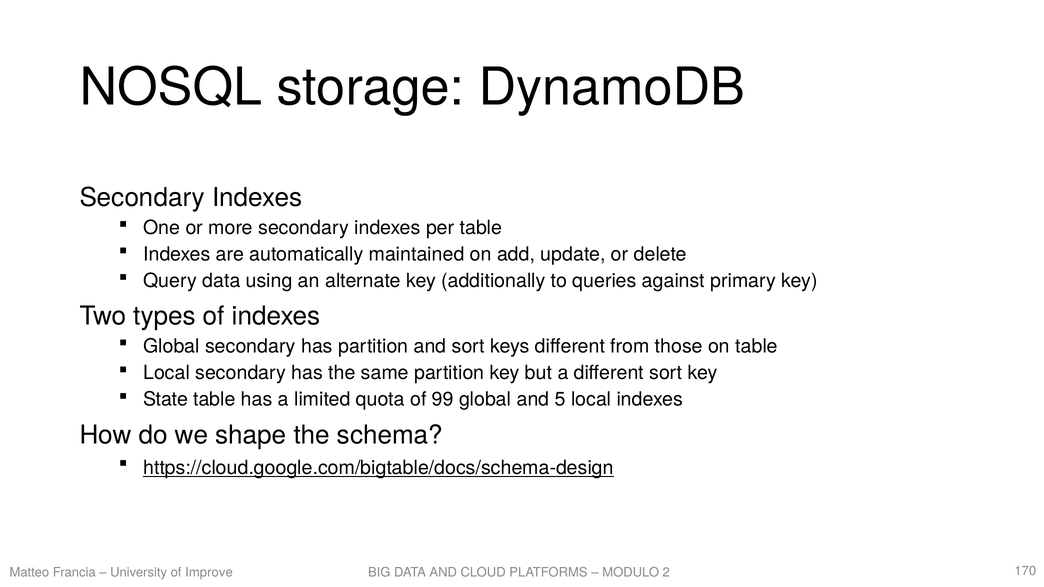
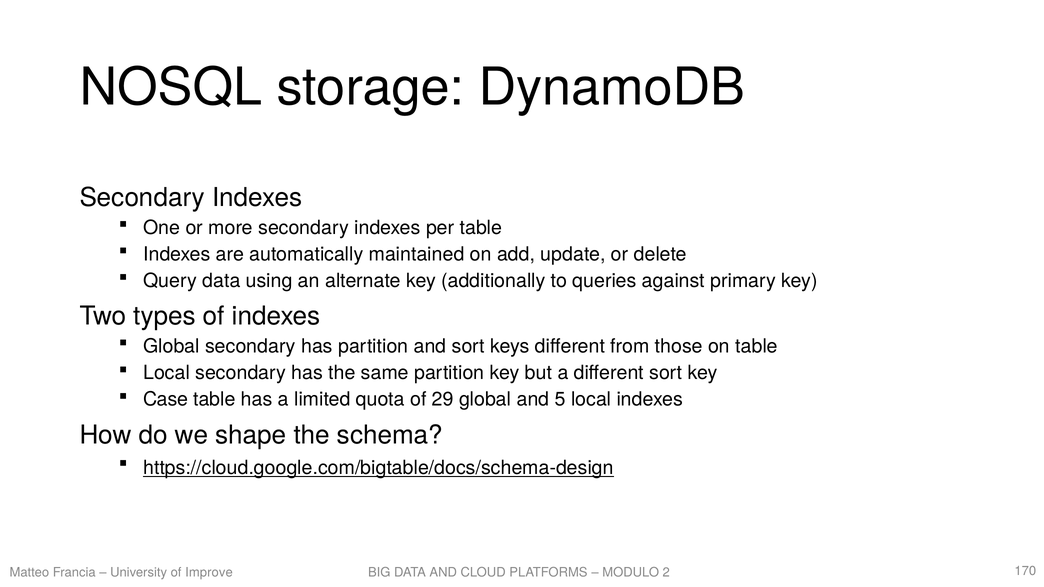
State: State -> Case
99: 99 -> 29
